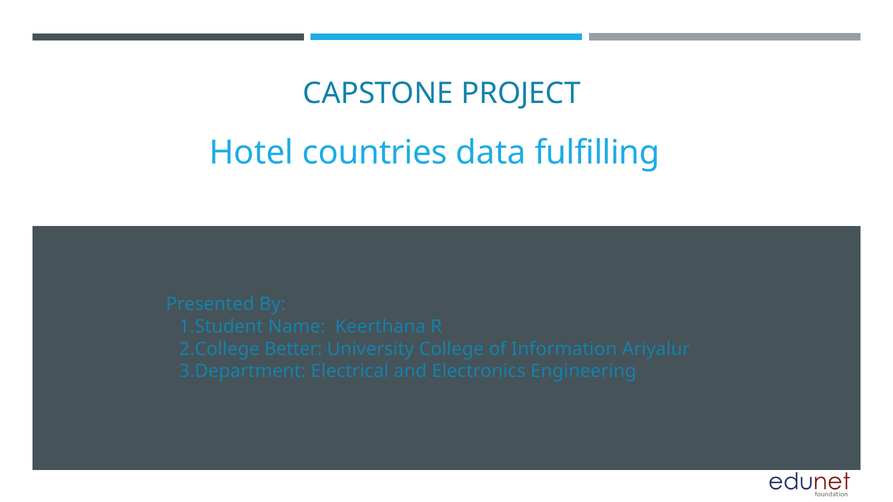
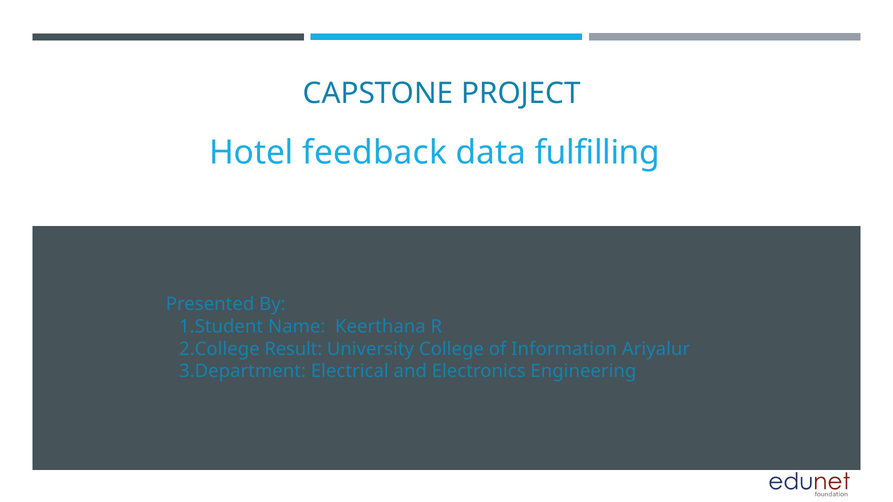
countries: countries -> feedback
Better: Better -> Result
